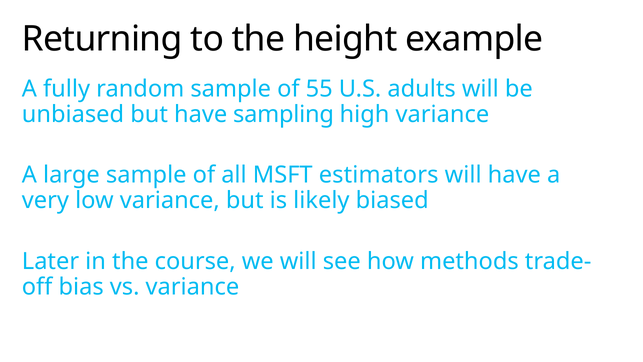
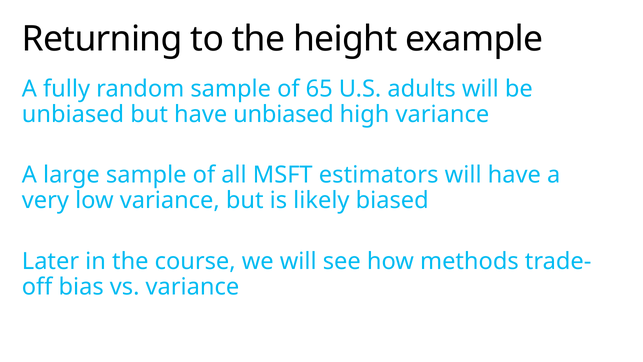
55: 55 -> 65
have sampling: sampling -> unbiased
